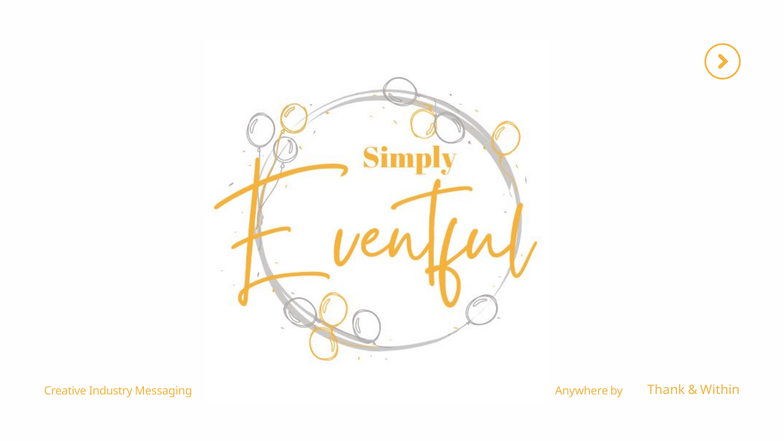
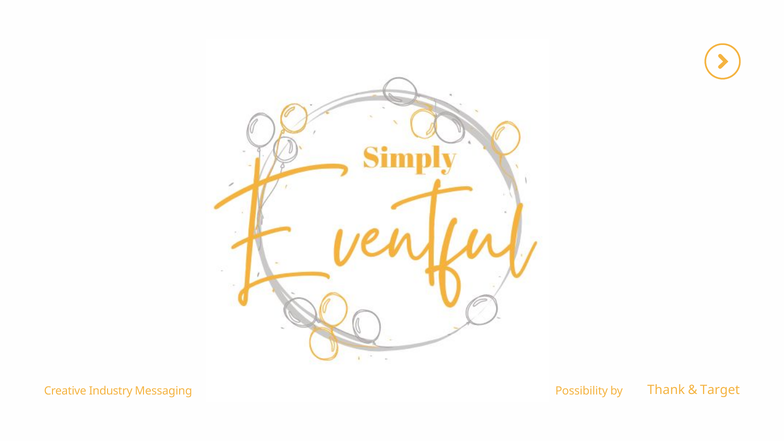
Anywhere: Anywhere -> Possibility
Within: Within -> Target
